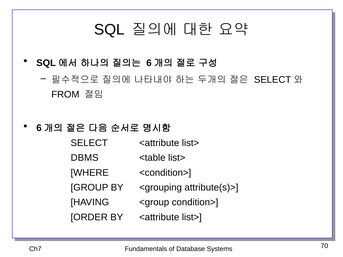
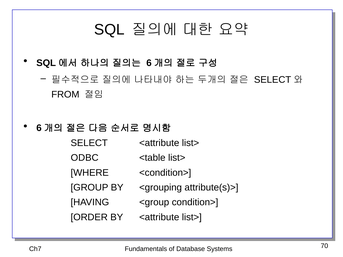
DBMS: DBMS -> ODBC
